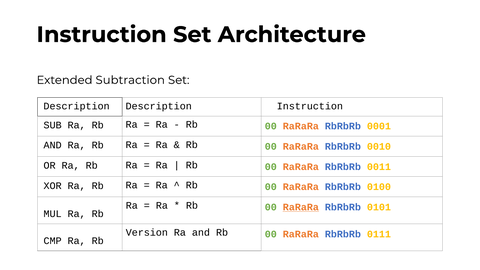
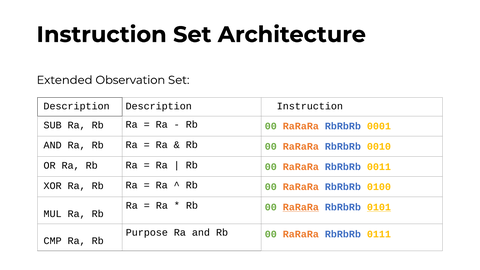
Subtraction: Subtraction -> Observation
0101 underline: none -> present
Version: Version -> Purpose
